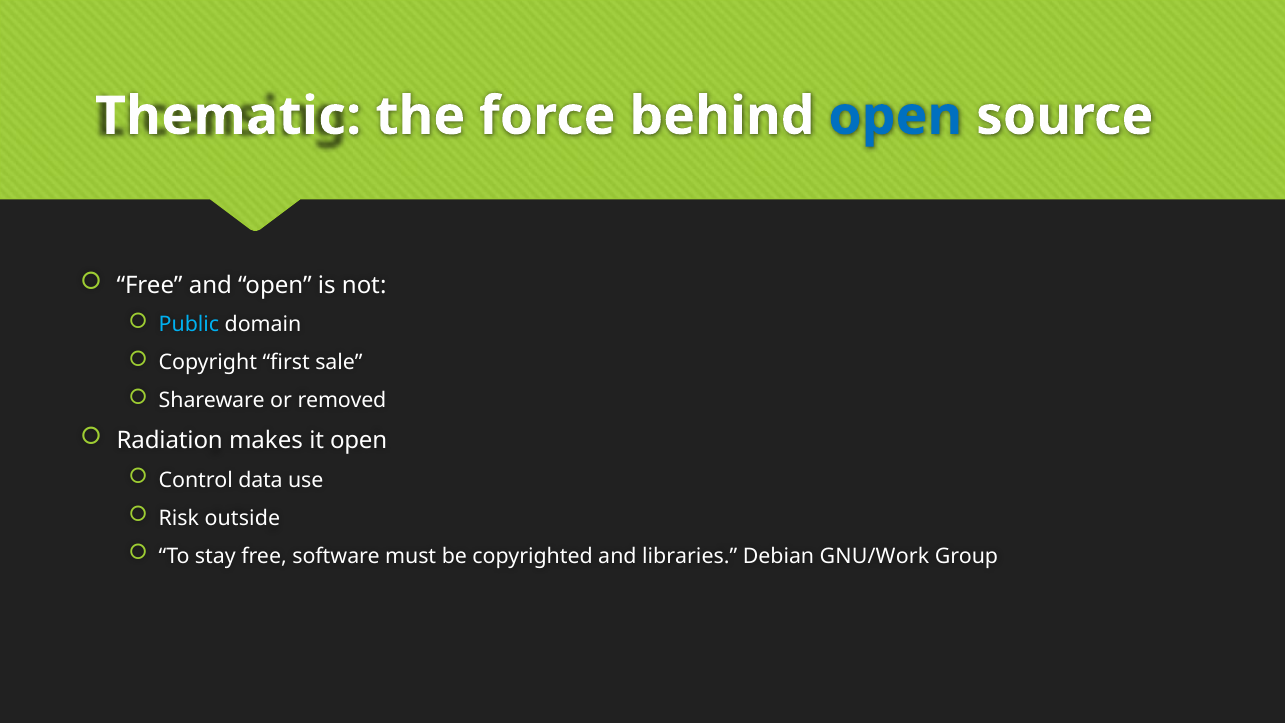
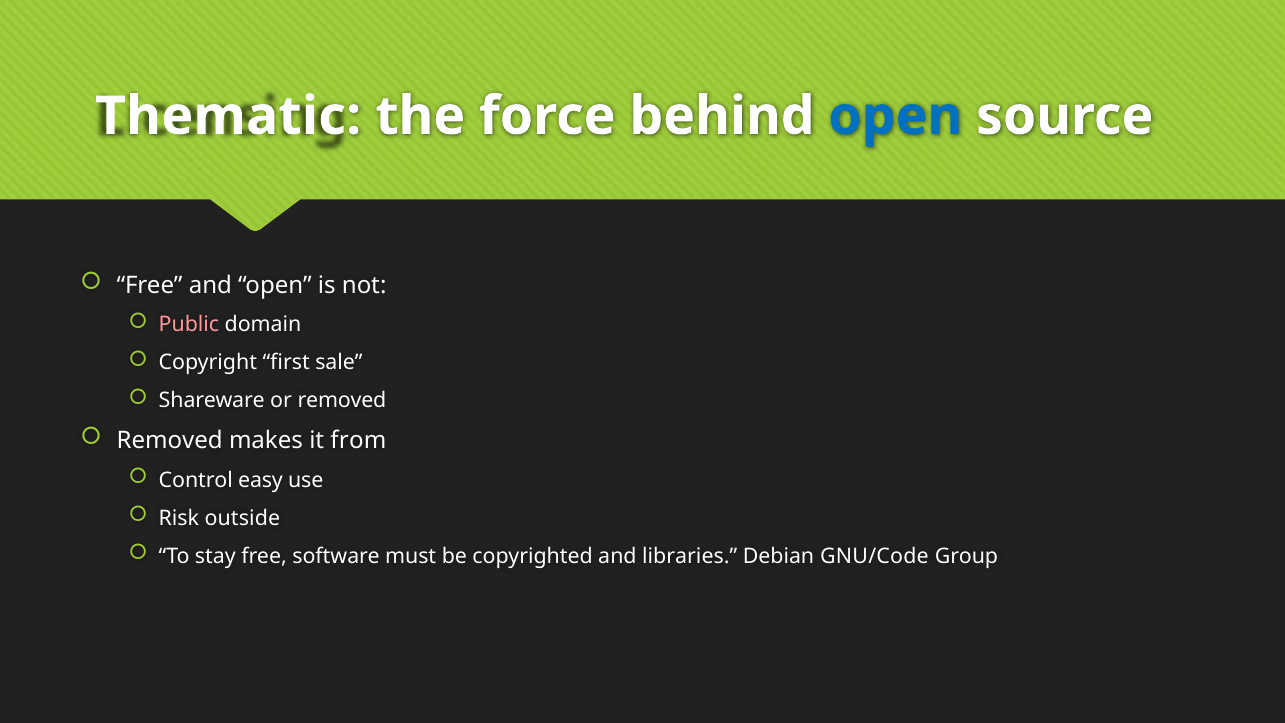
Public colour: light blue -> pink
Radiation at (170, 441): Radiation -> Removed
it open: open -> from
data: data -> easy
GNU/Work: GNU/Work -> GNU/Code
